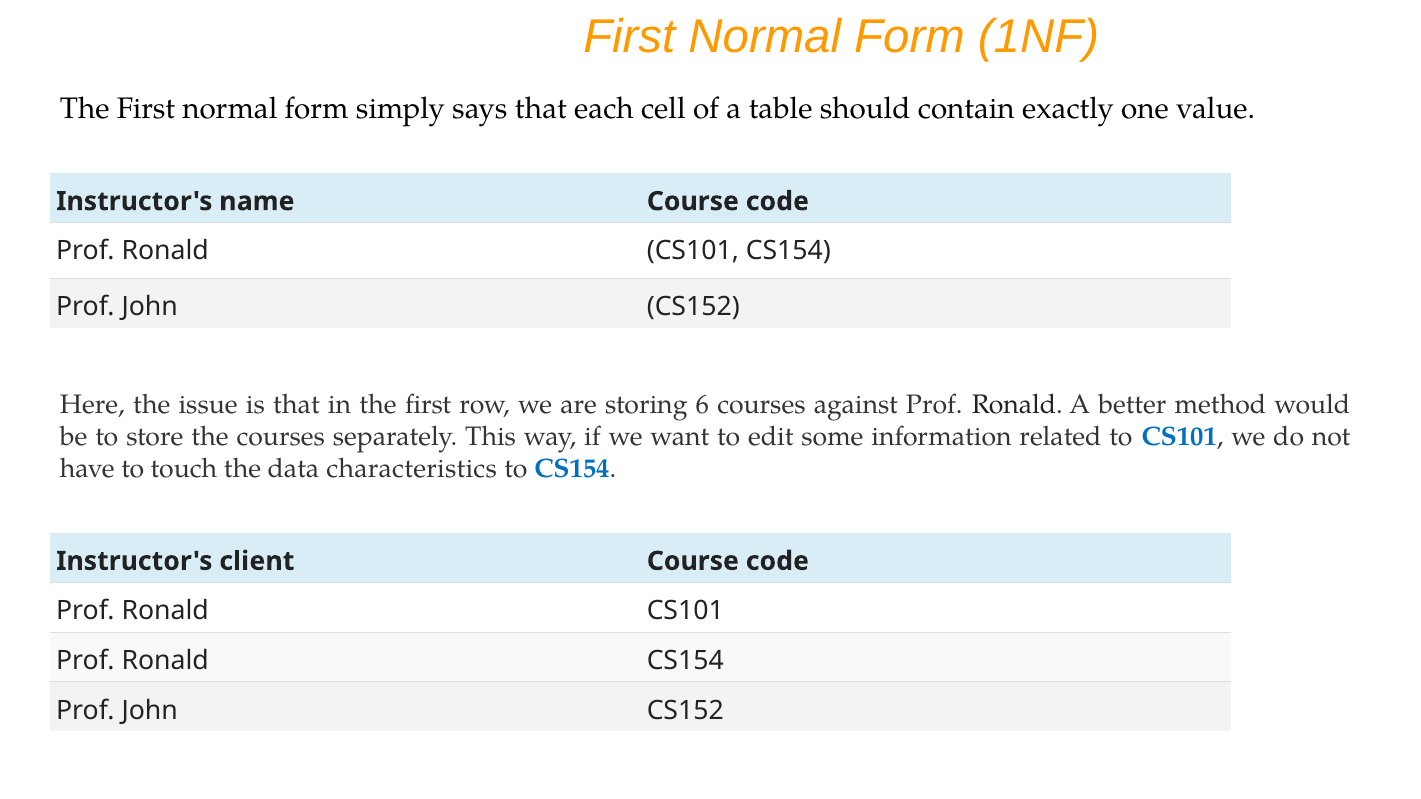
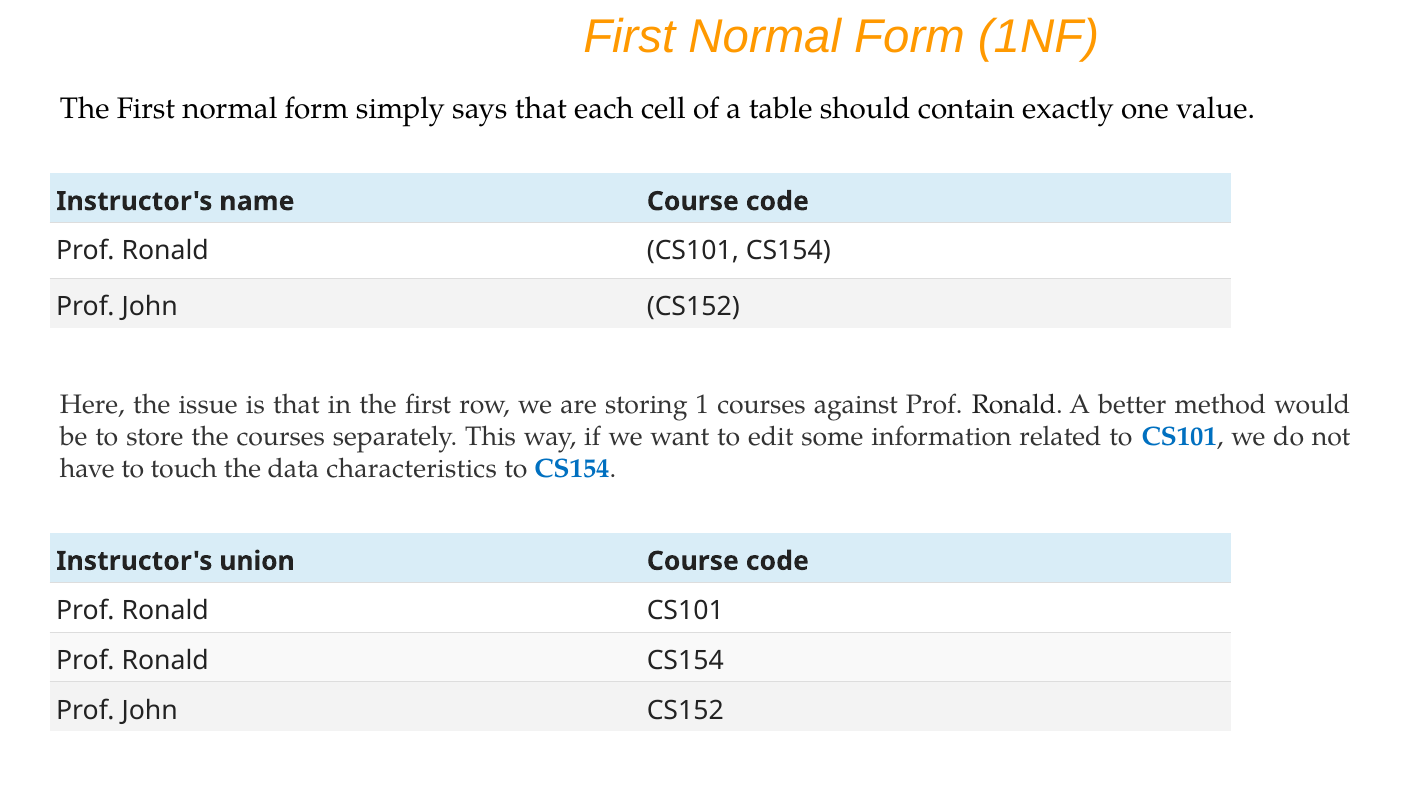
6: 6 -> 1
client: client -> union
